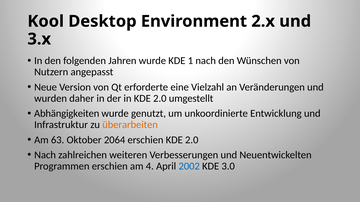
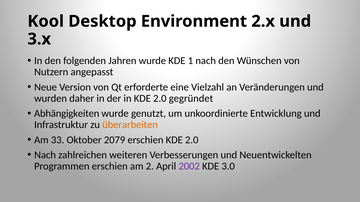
umgestellt: umgestellt -> gegründet
63: 63 -> 33
2064: 2064 -> 2079
4: 4 -> 2
2002 colour: blue -> purple
